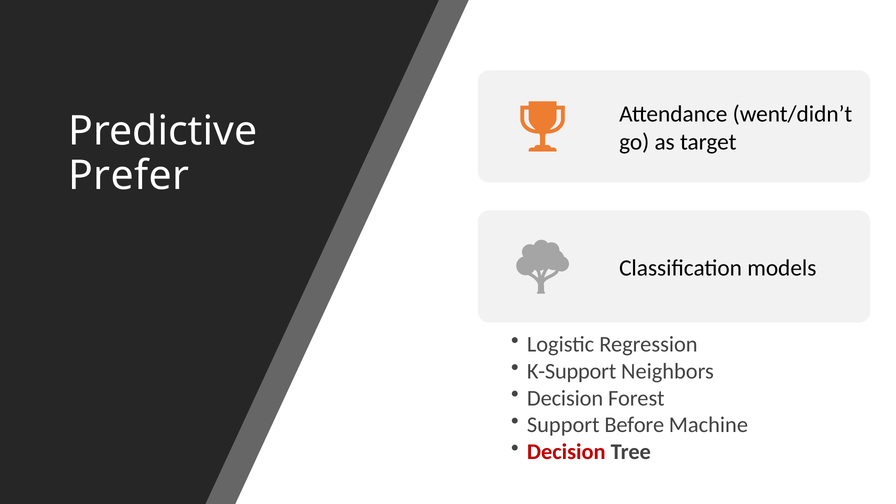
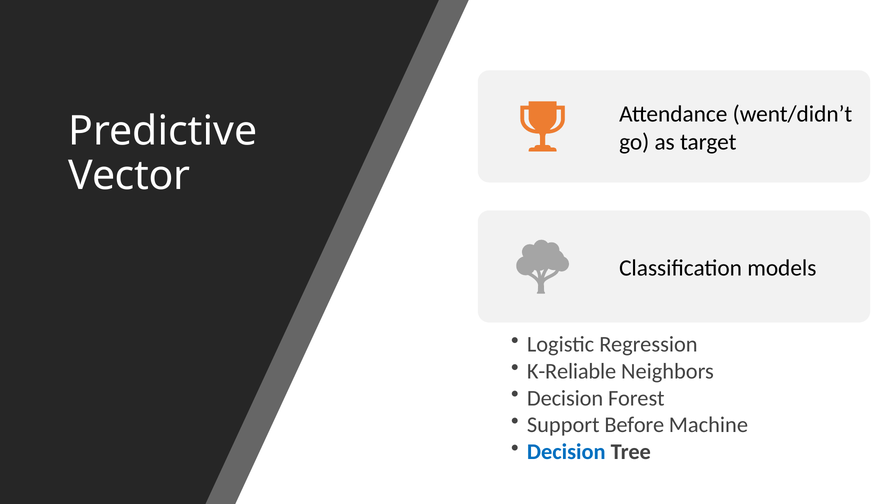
Prefer: Prefer -> Vector
K-Support: K-Support -> K-Reliable
Decision at (566, 452) colour: red -> blue
